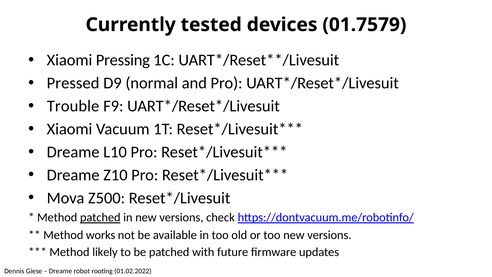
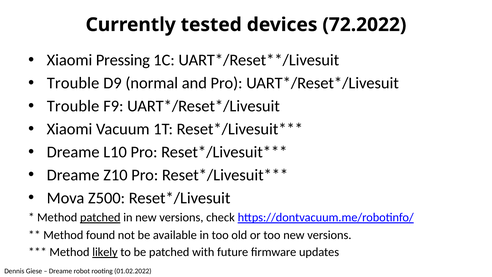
01.7579: 01.7579 -> 72.2022
Pressed at (73, 83): Pressed -> Trouble
works: works -> found
likely underline: none -> present
